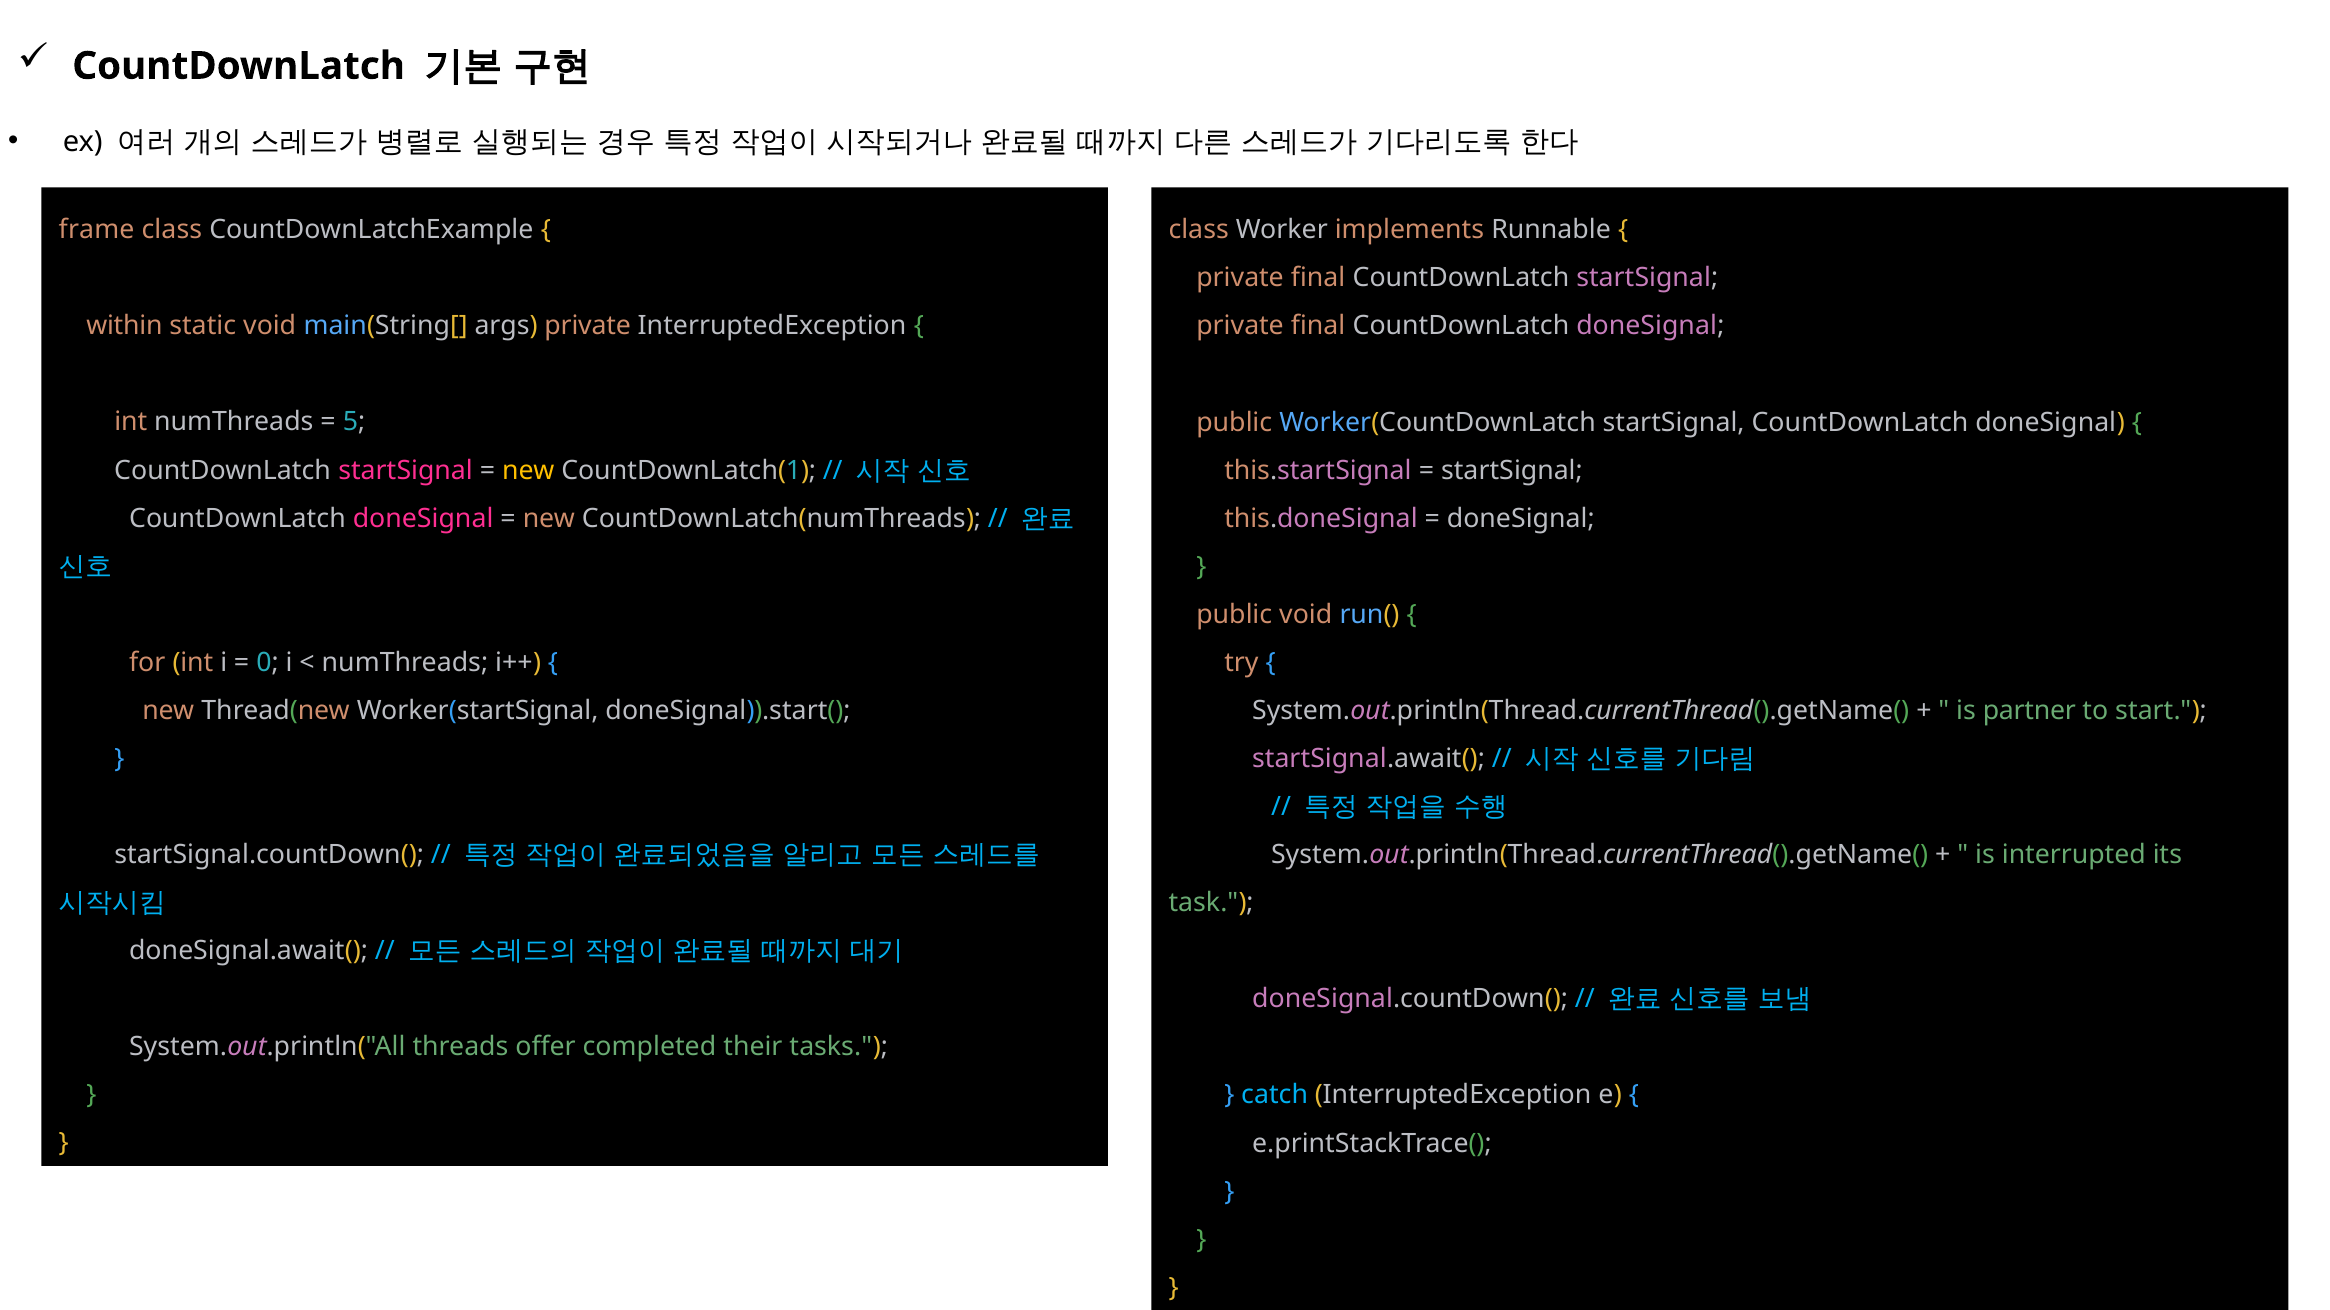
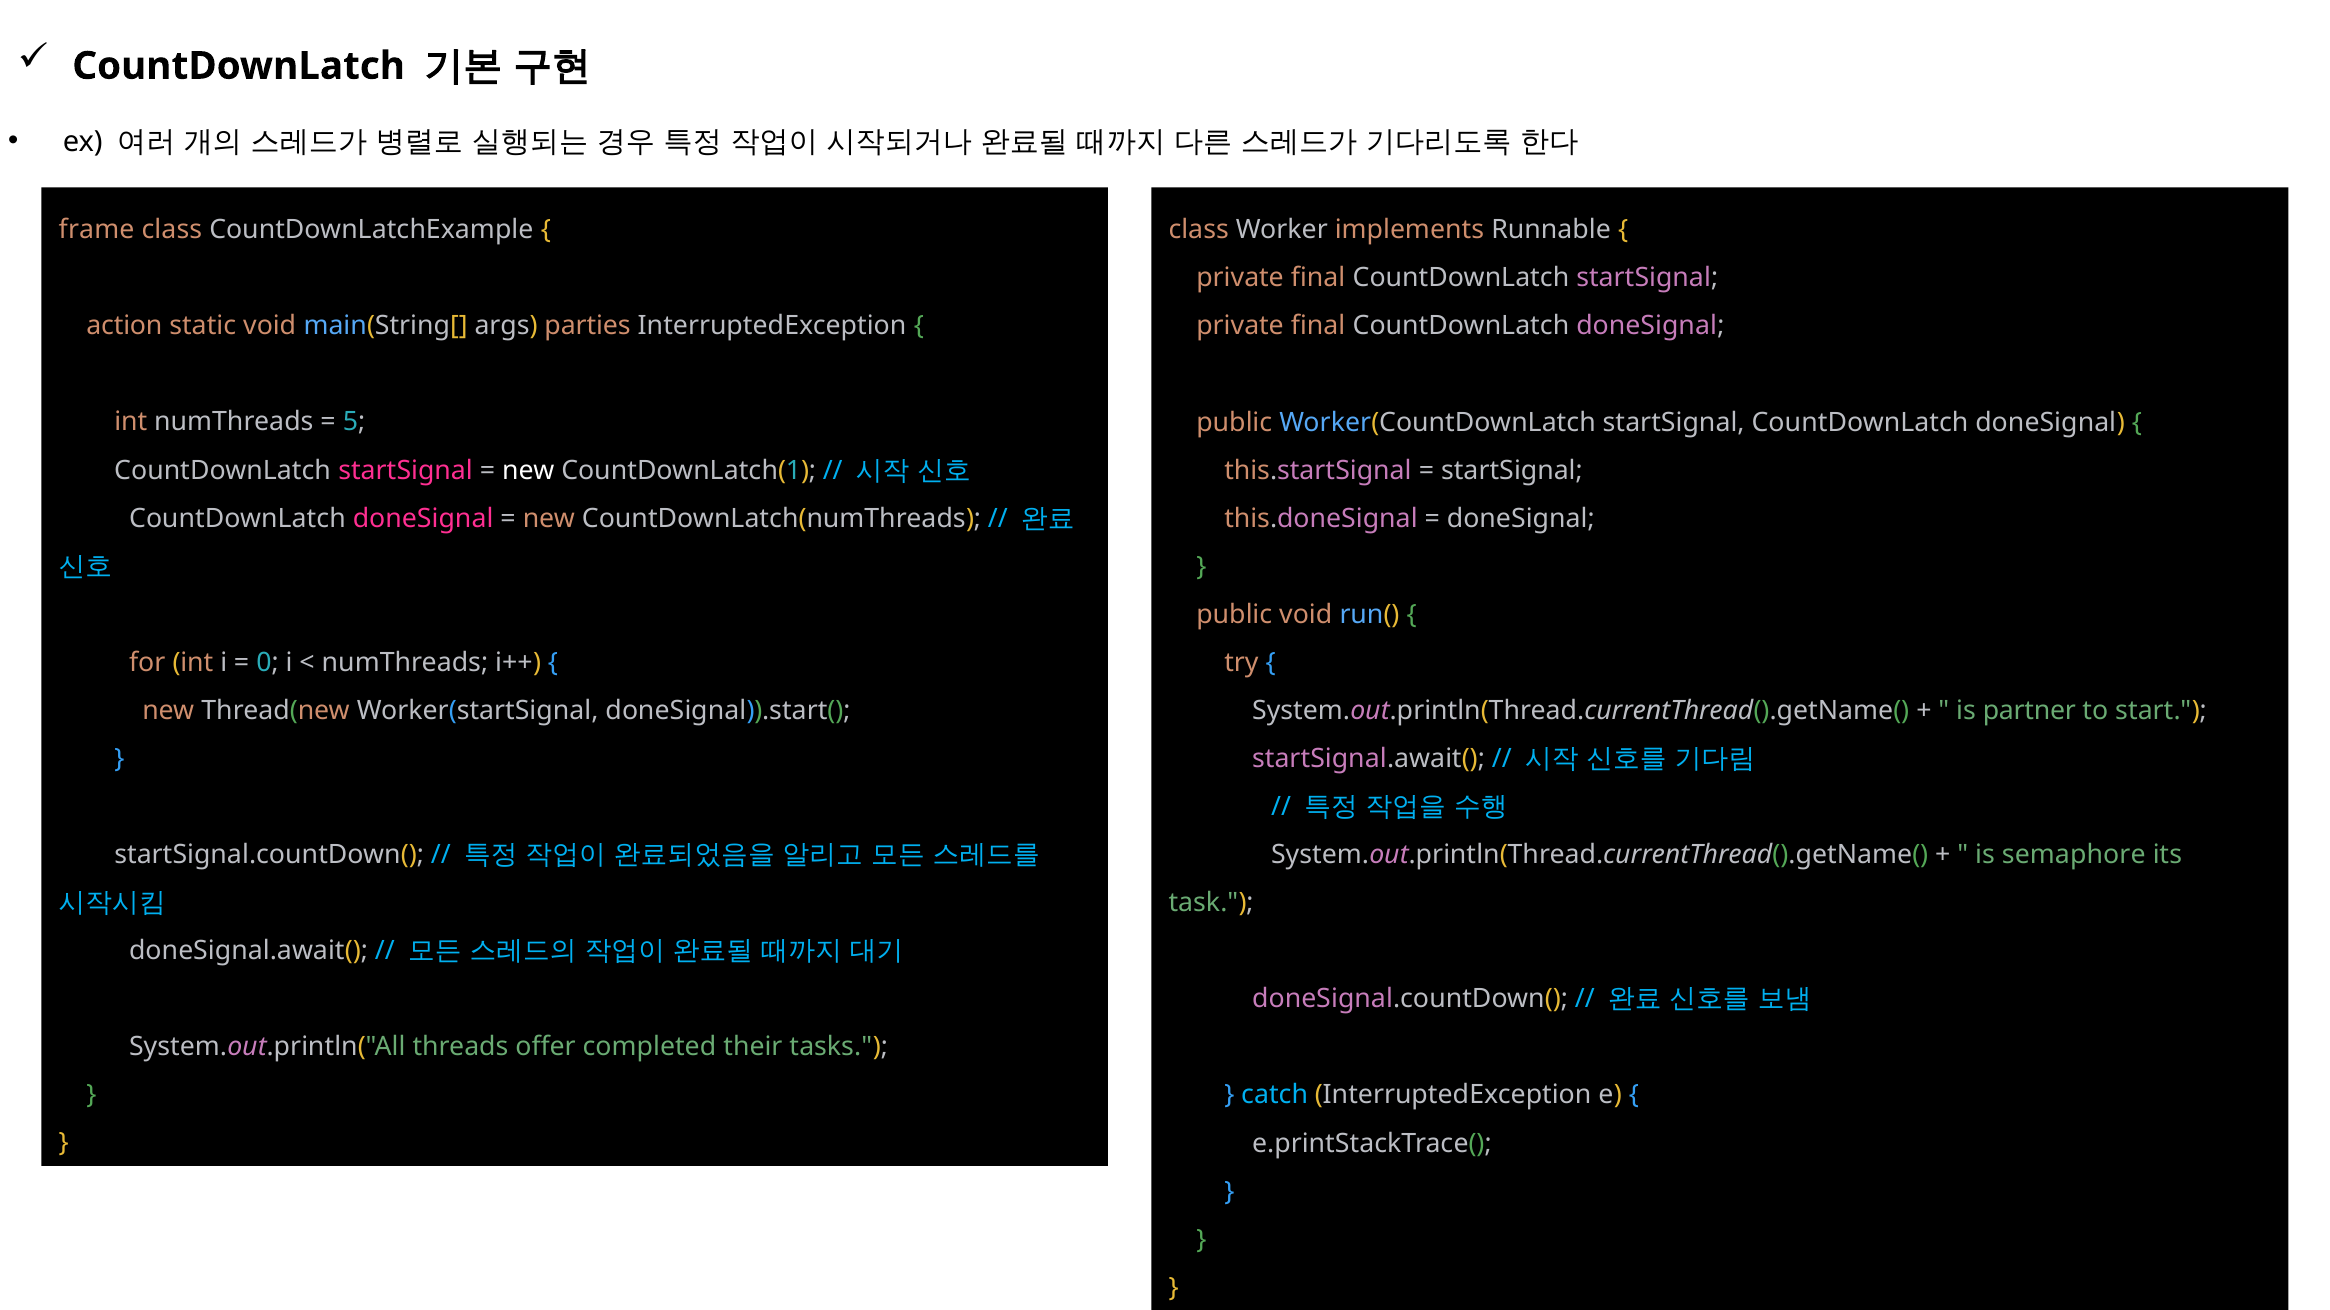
within: within -> action
args private: private -> parties
new at (528, 470) colour: yellow -> white
interrupted: interrupted -> semaphore
